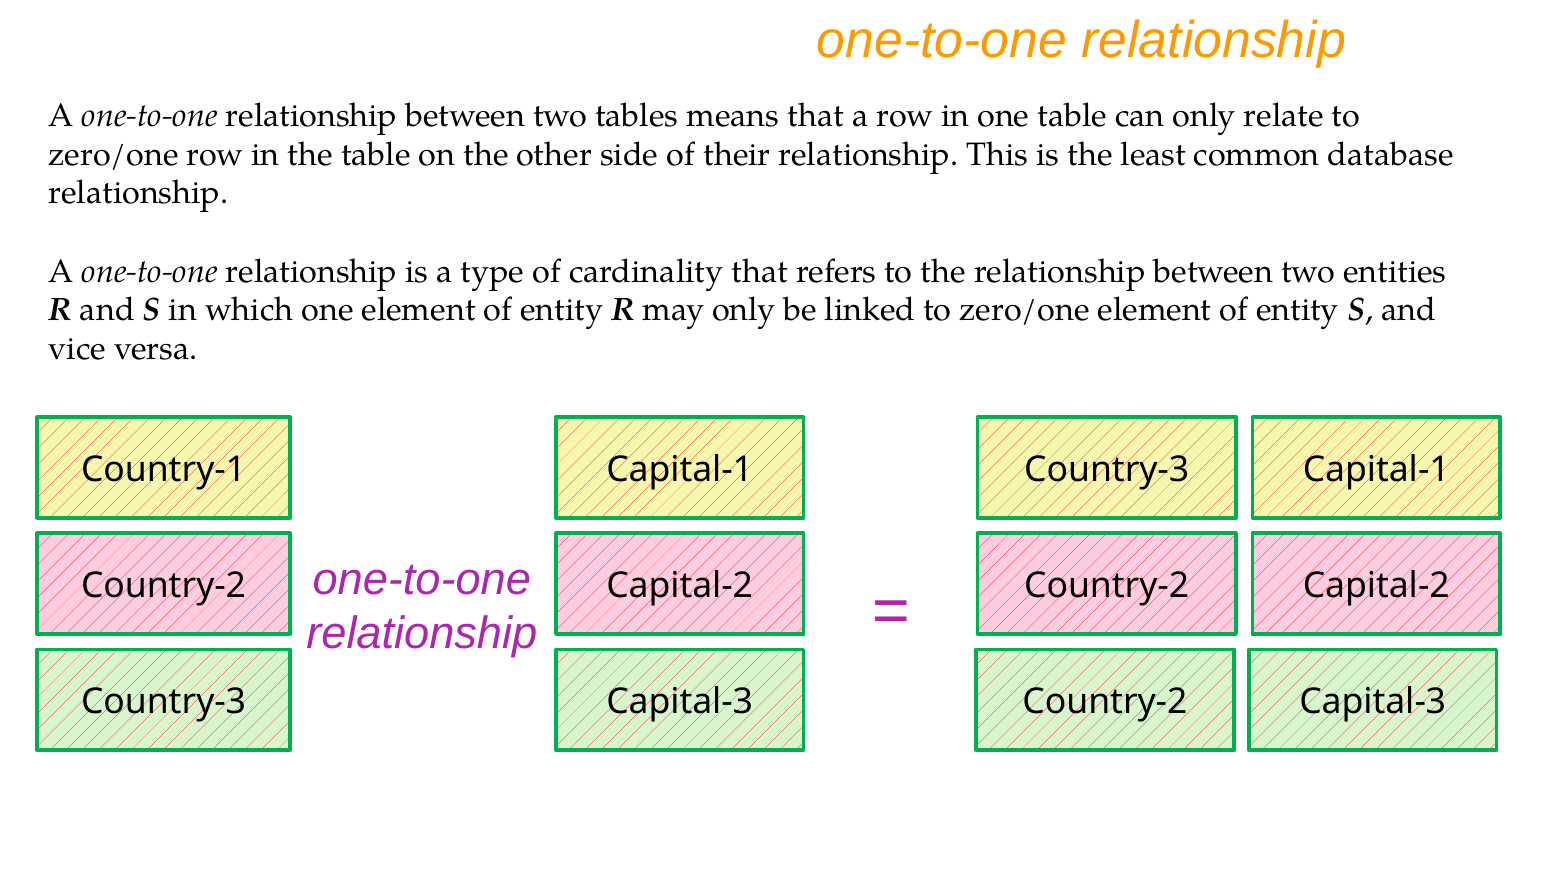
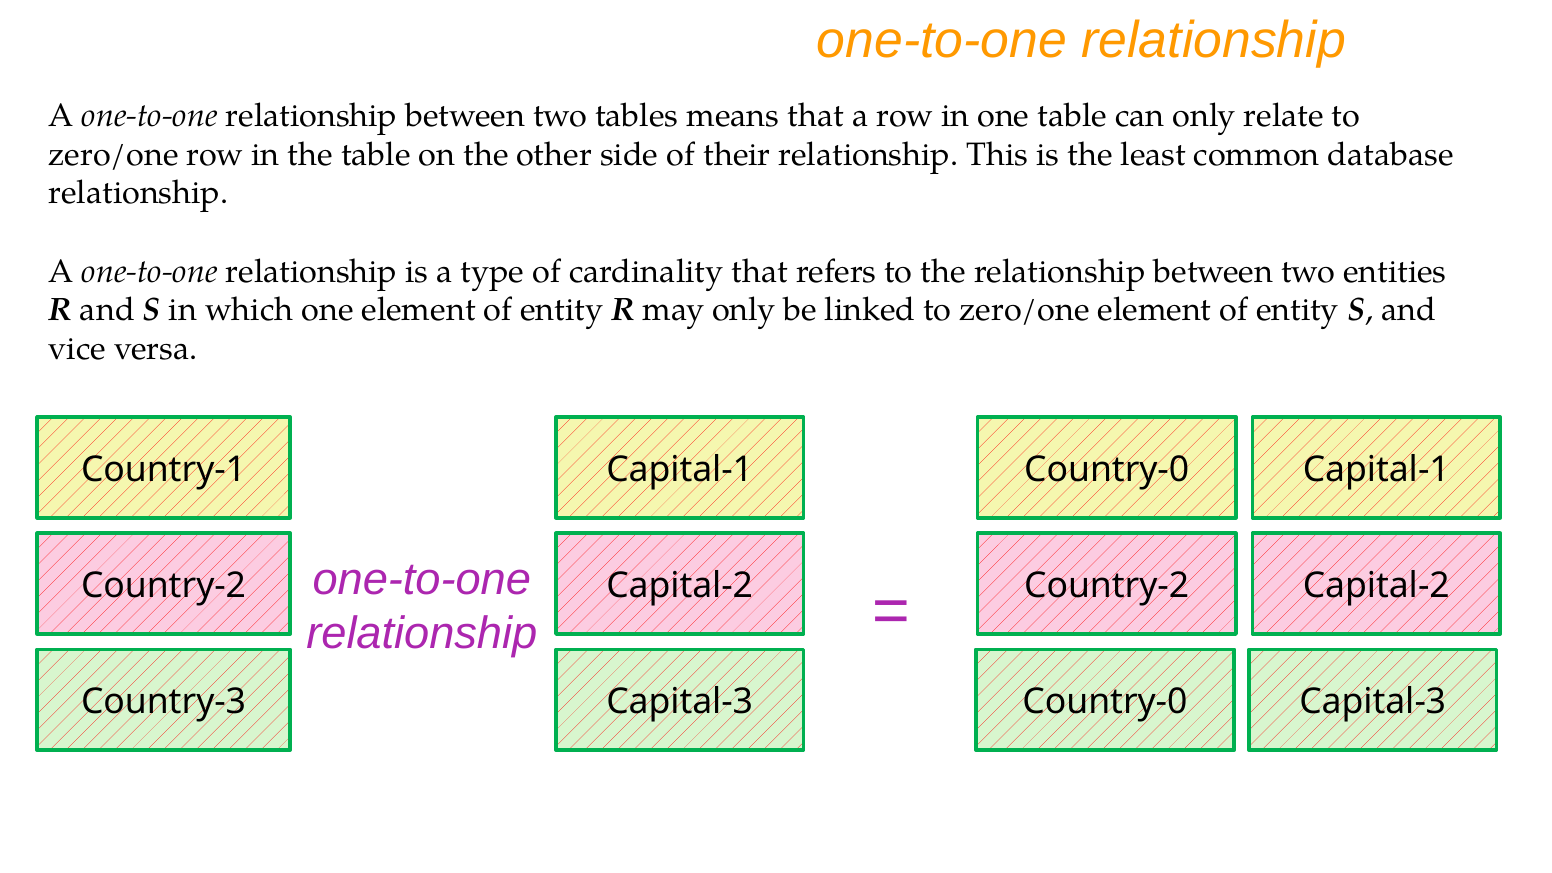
Capital-1 Country-3: Country-3 -> Country-0
Capital-3 Country-2: Country-2 -> Country-0
